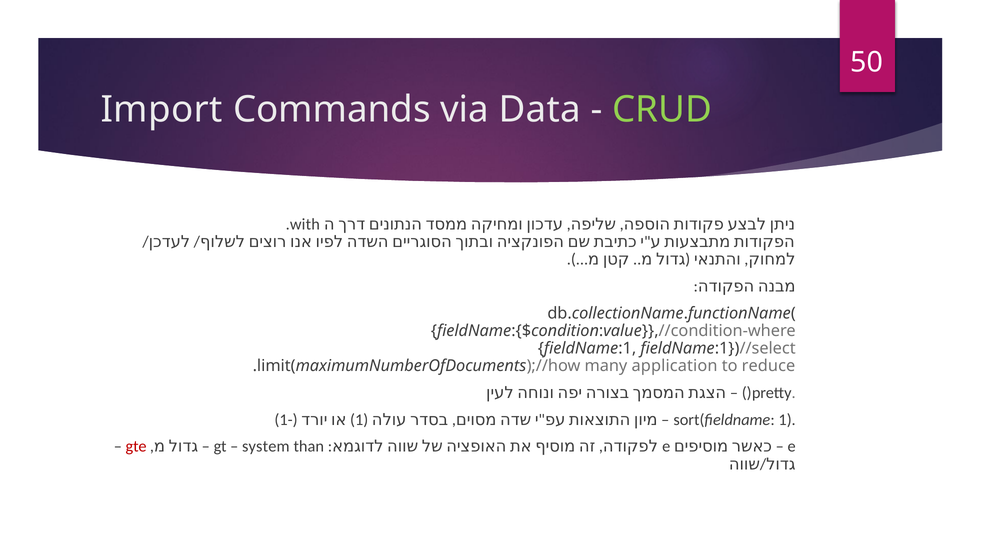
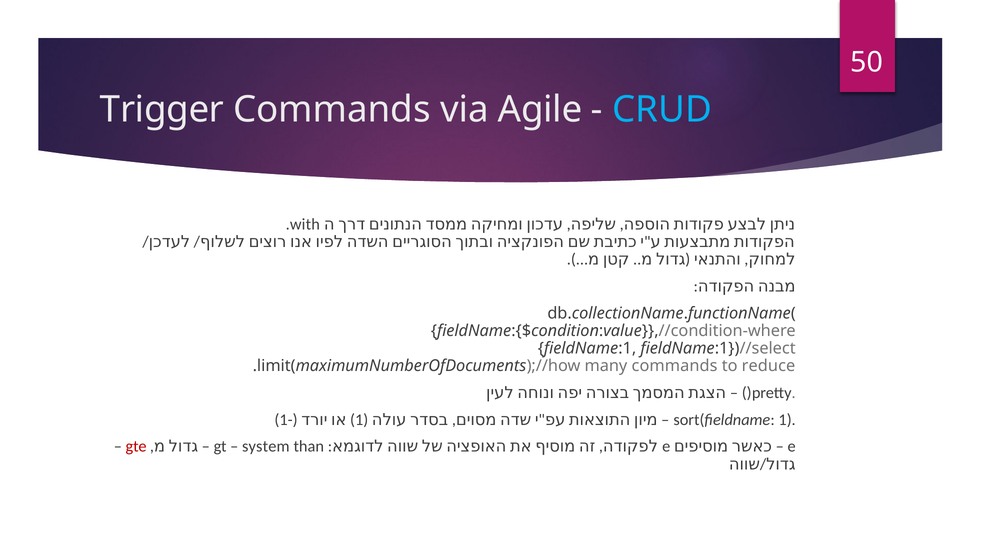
Import: Import -> Trigger
Data: Data -> Agile
CRUD colour: light green -> light blue
many application: application -> commands
